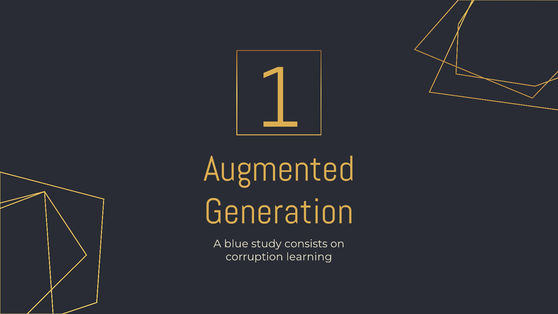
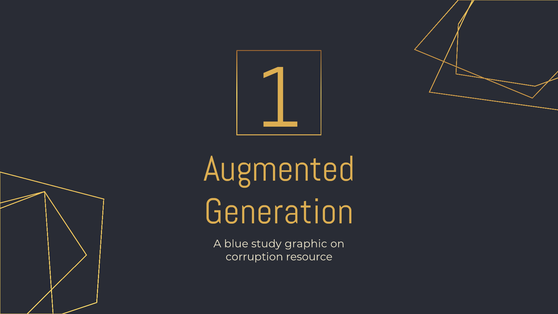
consists: consists -> graphic
learning: learning -> resource
